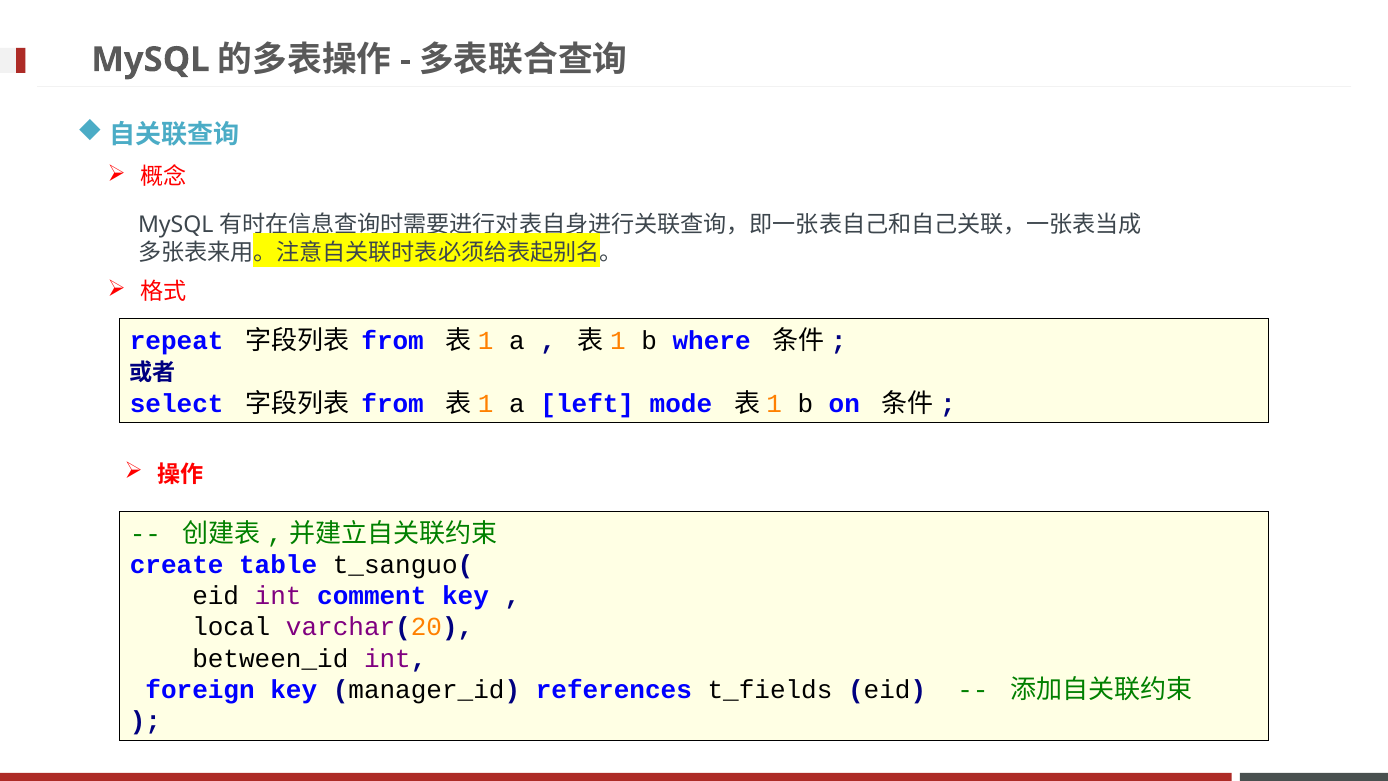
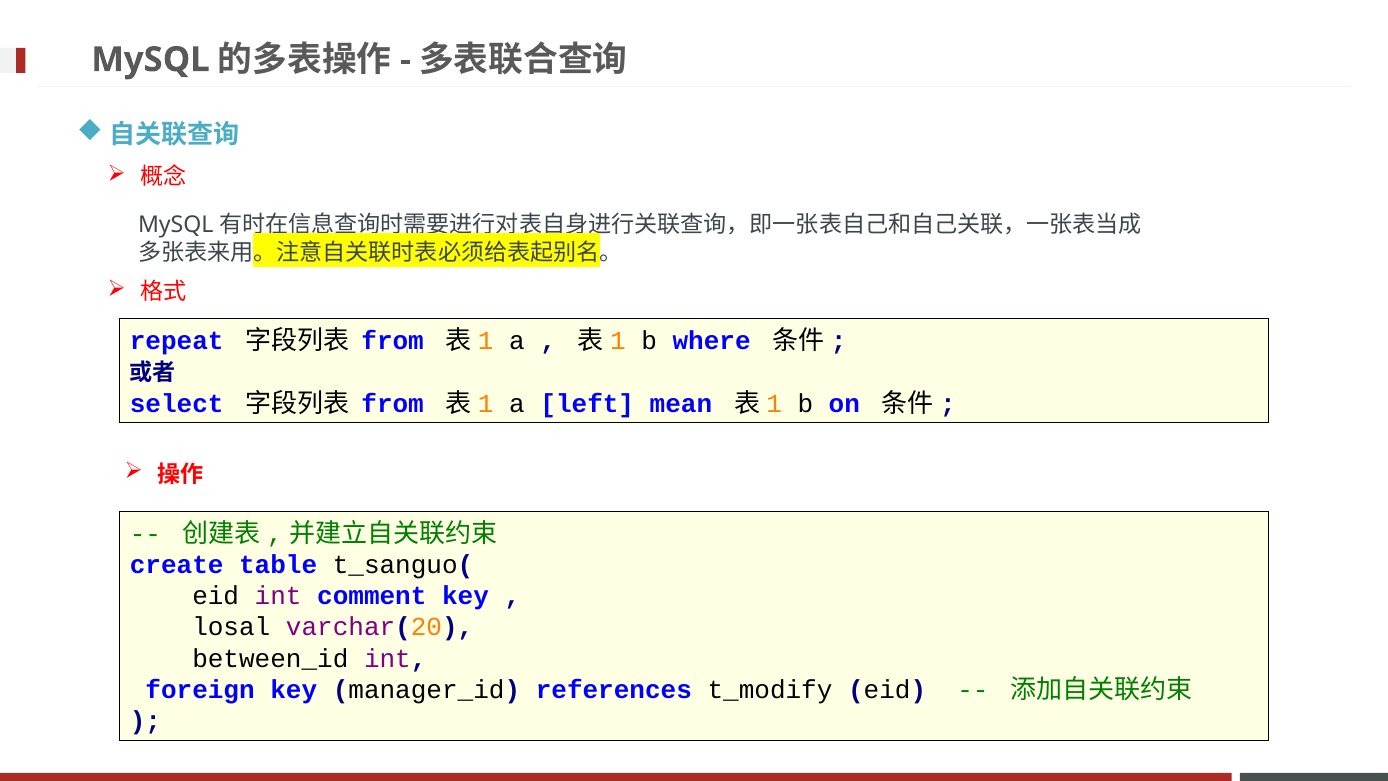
mode: mode -> mean
local: local -> losal
t_fields: t_fields -> t_modify
